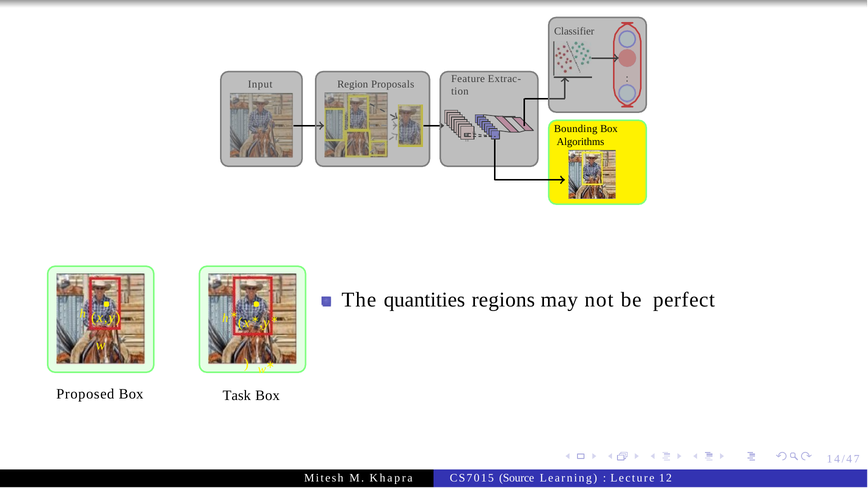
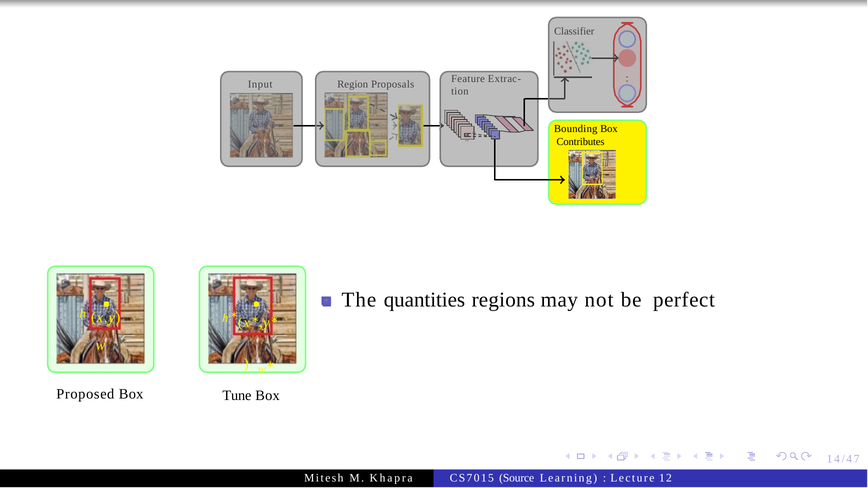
Algorithms: Algorithms -> Contributes
Task: Task -> Tune
